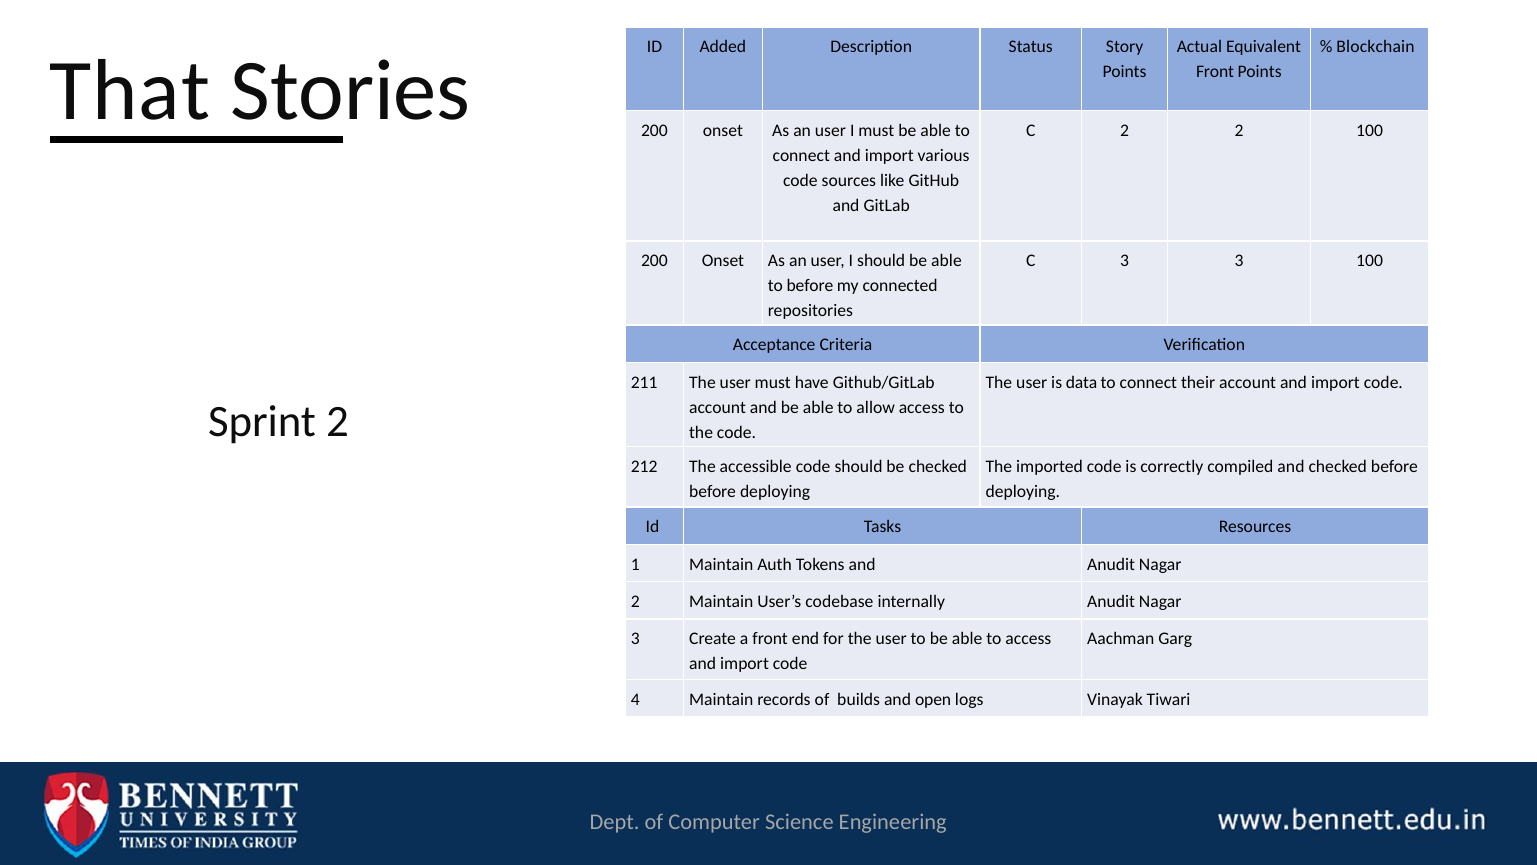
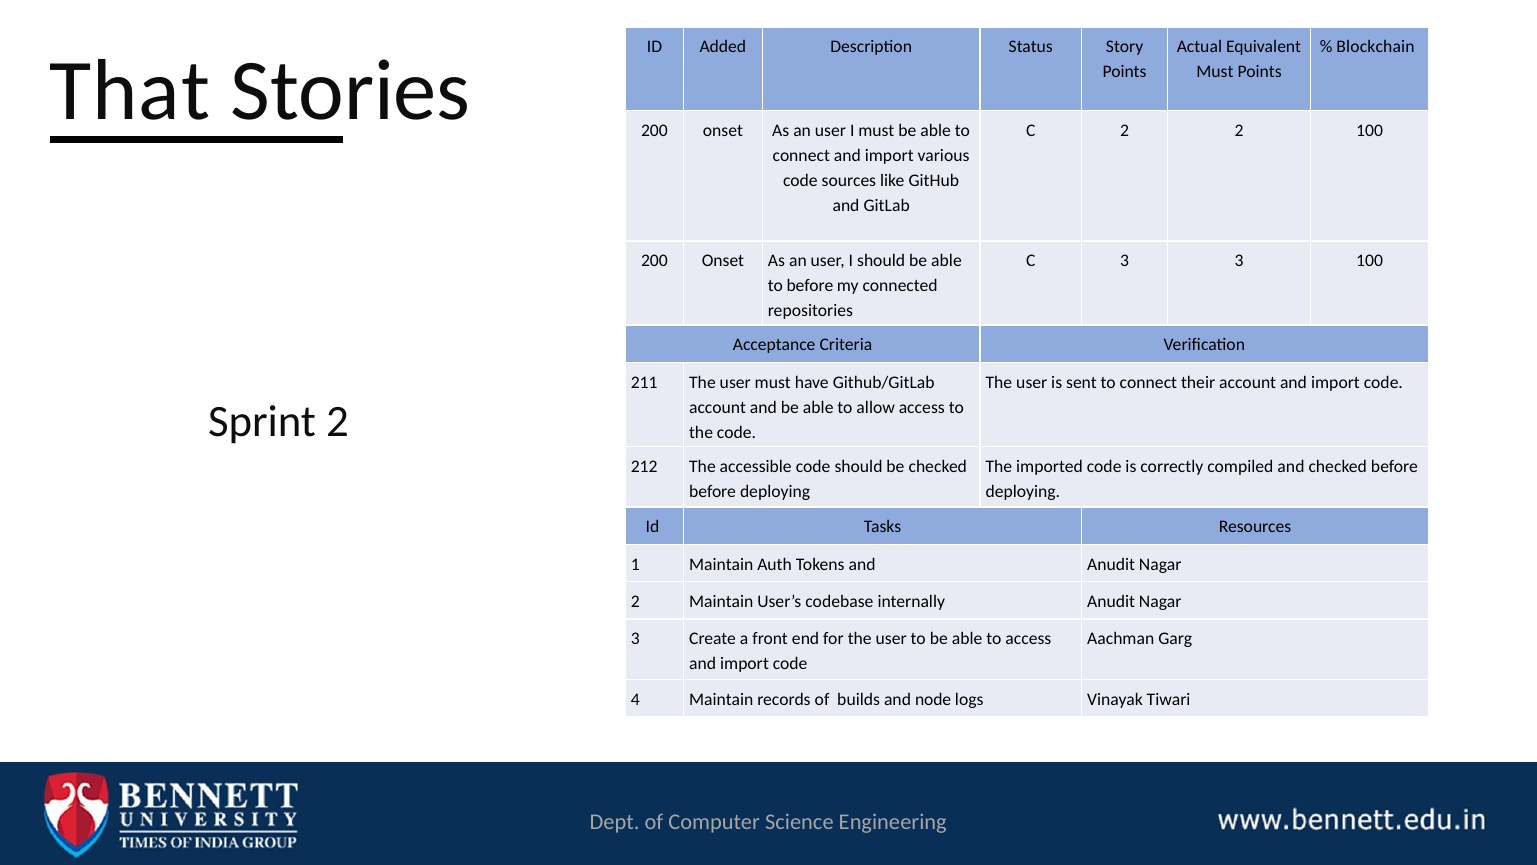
Front at (1215, 72): Front -> Must
data: data -> sent
open: open -> node
